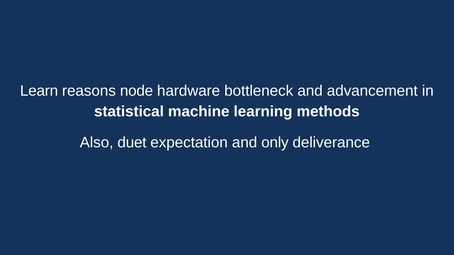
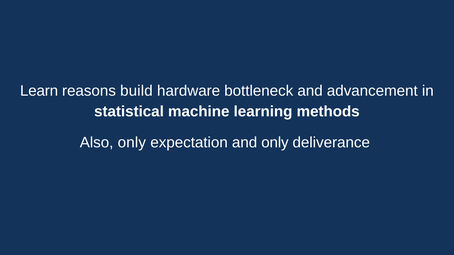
node: node -> build
Also duet: duet -> only
